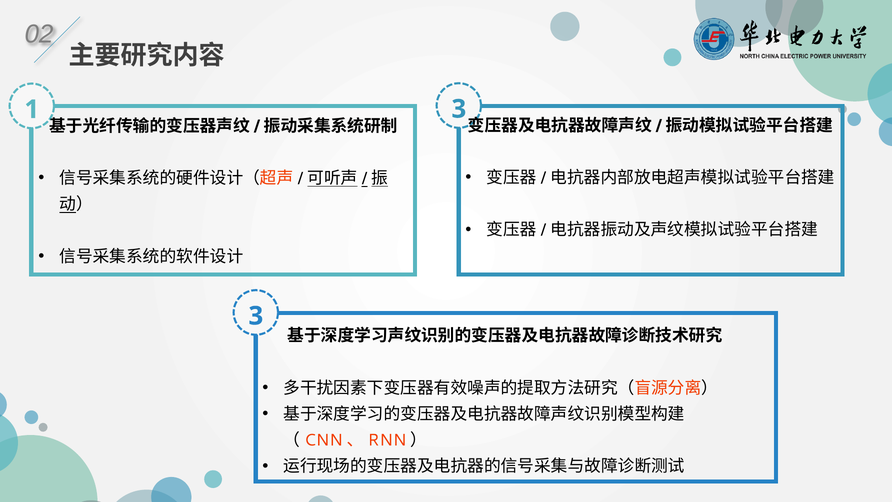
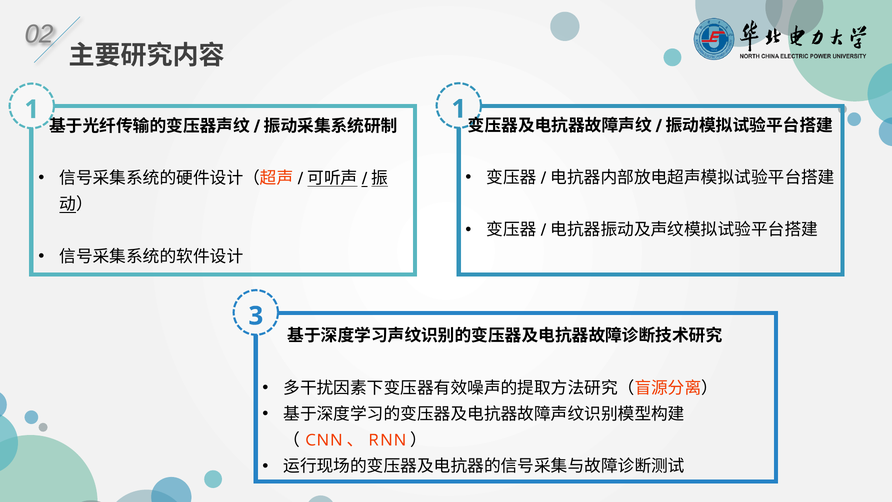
1 3: 3 -> 1
